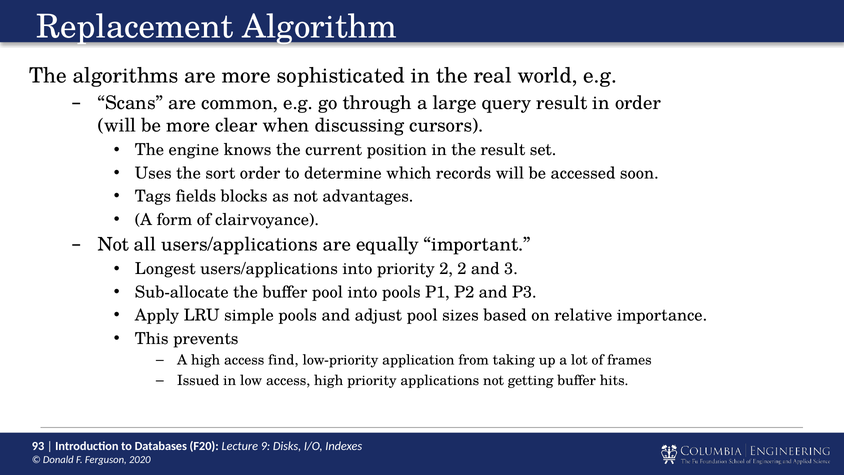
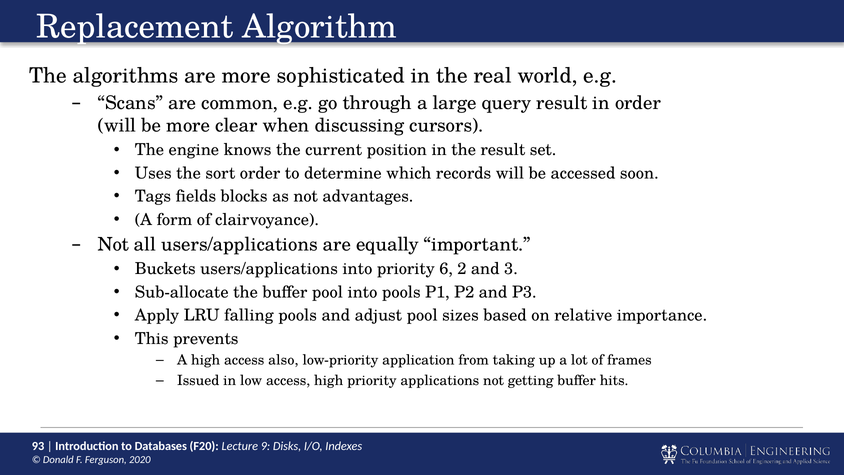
Longest: Longest -> Buckets
priority 2: 2 -> 6
simple: simple -> falling
find: find -> also
